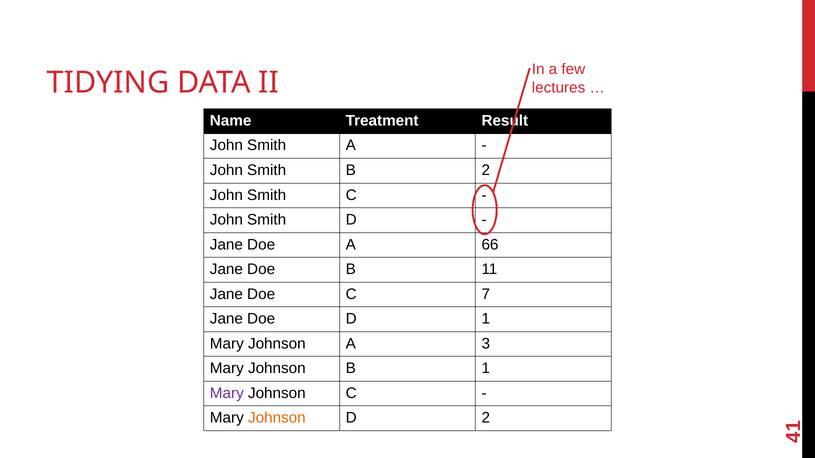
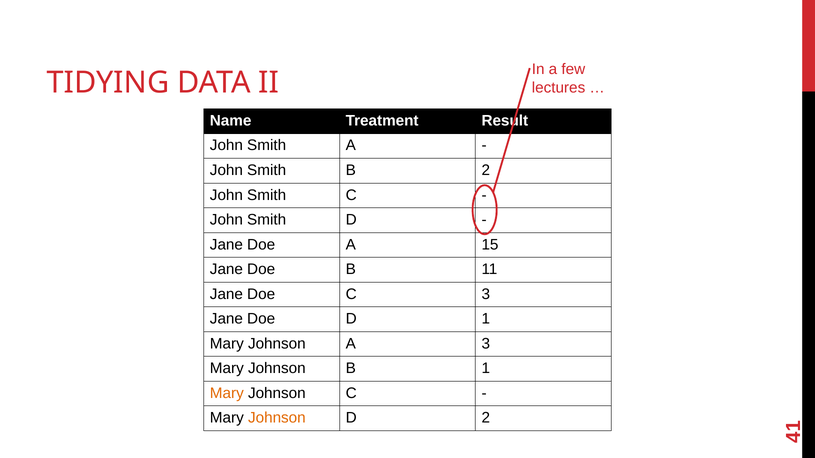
66: 66 -> 15
C 7: 7 -> 3
Mary at (227, 393) colour: purple -> orange
